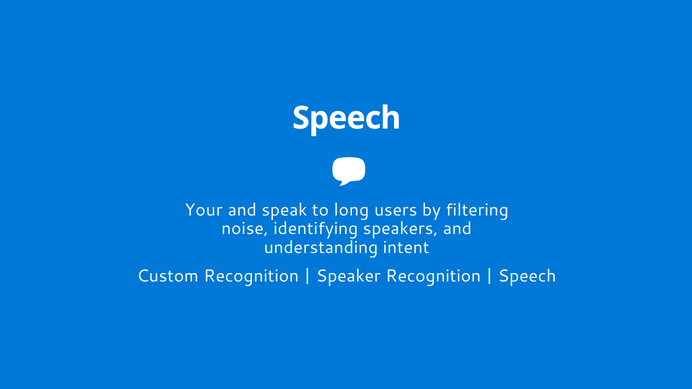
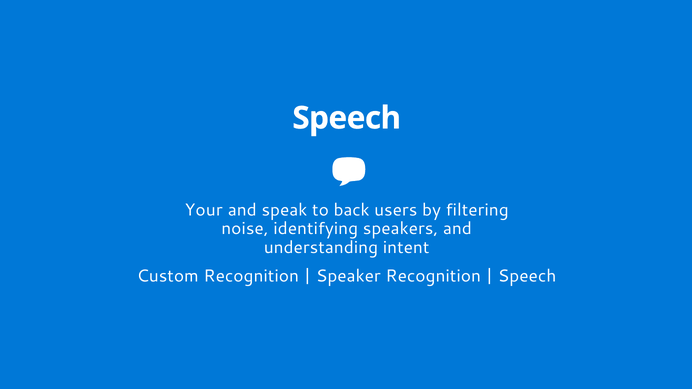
long: long -> back
